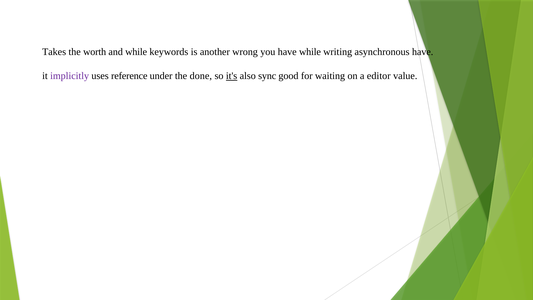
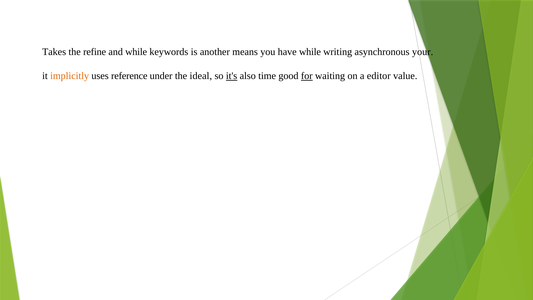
worth: worth -> refine
wrong: wrong -> means
asynchronous have: have -> your
implicitly colour: purple -> orange
done: done -> ideal
sync: sync -> time
for underline: none -> present
